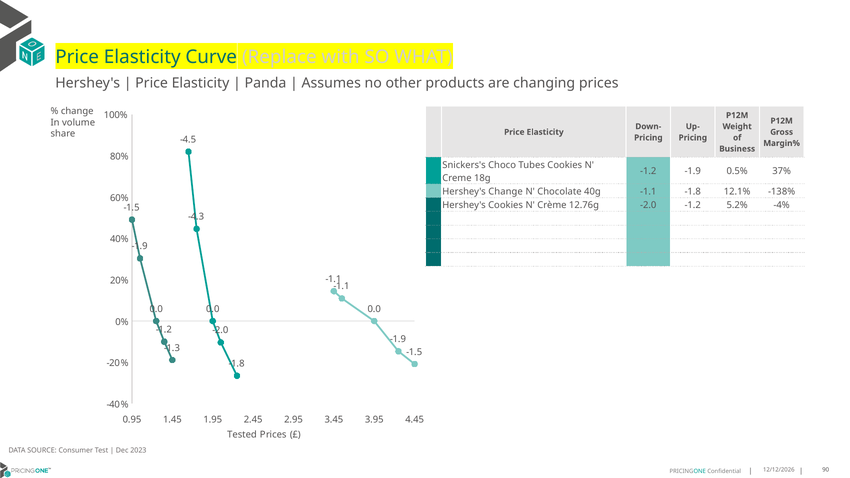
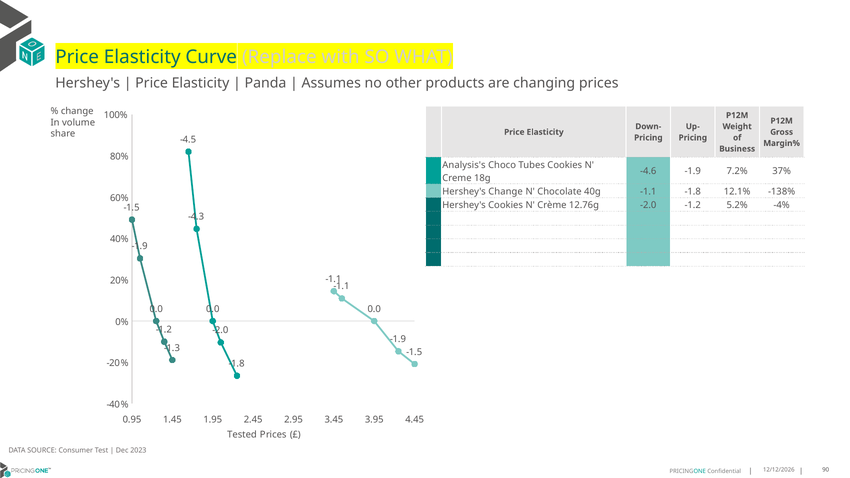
Snickers's: Snickers's -> Analysis's
-1.2 at (648, 171): -1.2 -> -4.6
0.5%: 0.5% -> 7.2%
